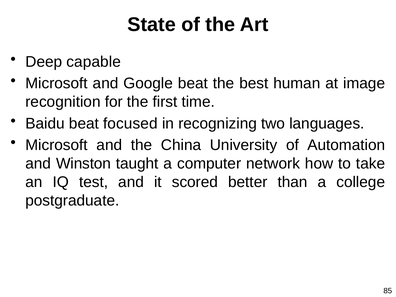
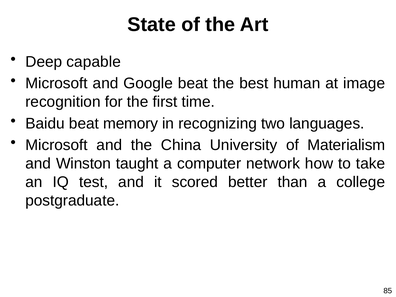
focused: focused -> memory
Automation: Automation -> Materialism
